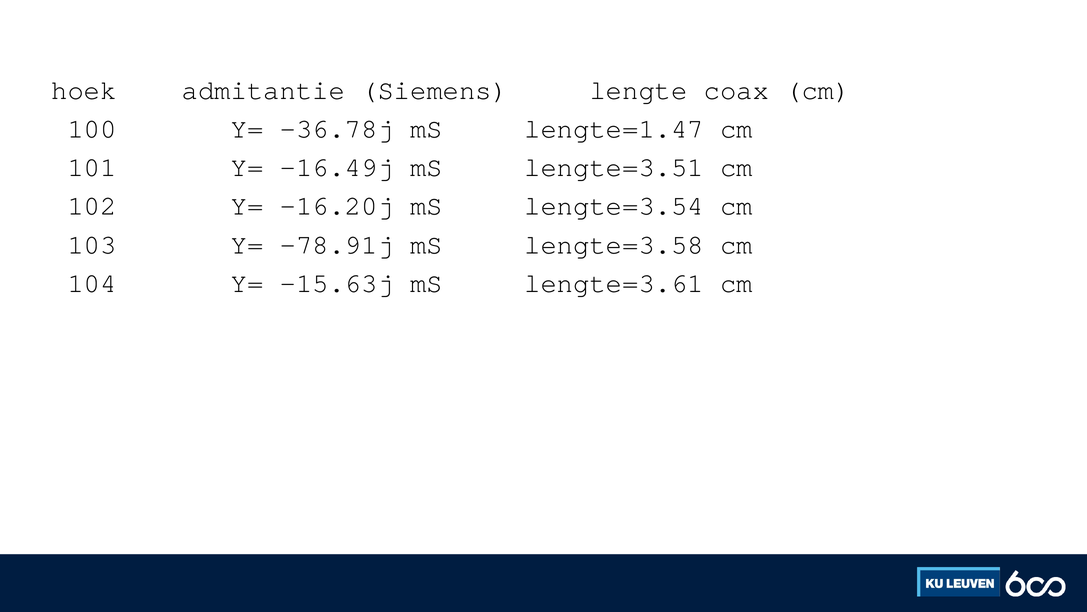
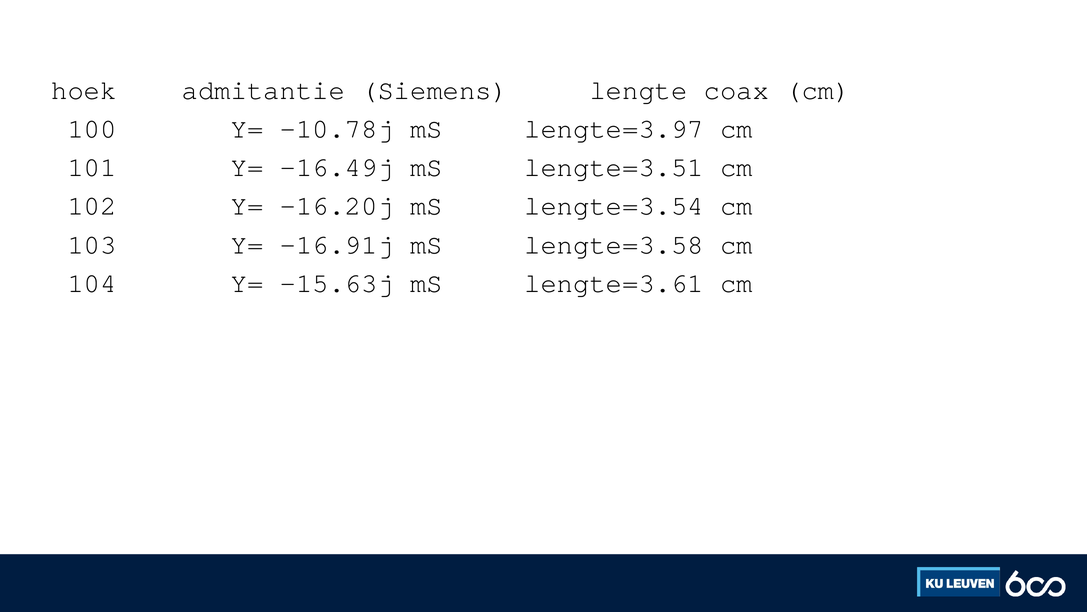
-36.78j: -36.78j -> -10.78j
lengte=1.47: lengte=1.47 -> lengte=3.97
-78.91j: -78.91j -> -16.91j
